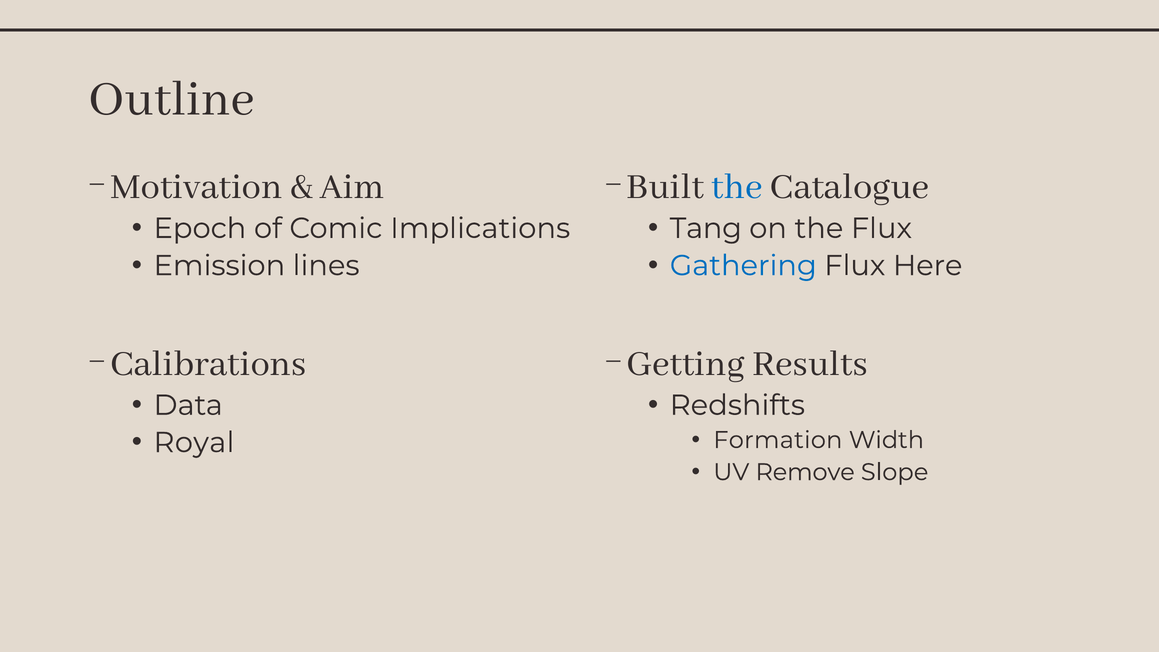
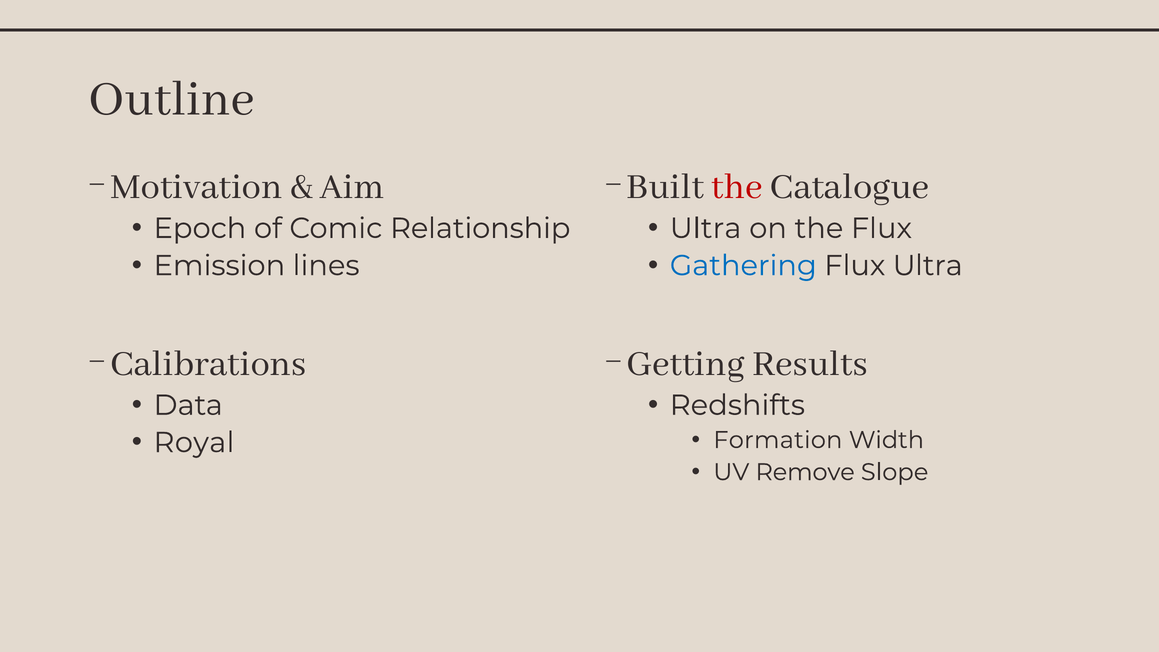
the at (737, 186) colour: blue -> red
Implications: Implications -> Relationship
Tang at (706, 228): Tang -> Ultra
Flux Here: Here -> Ultra
